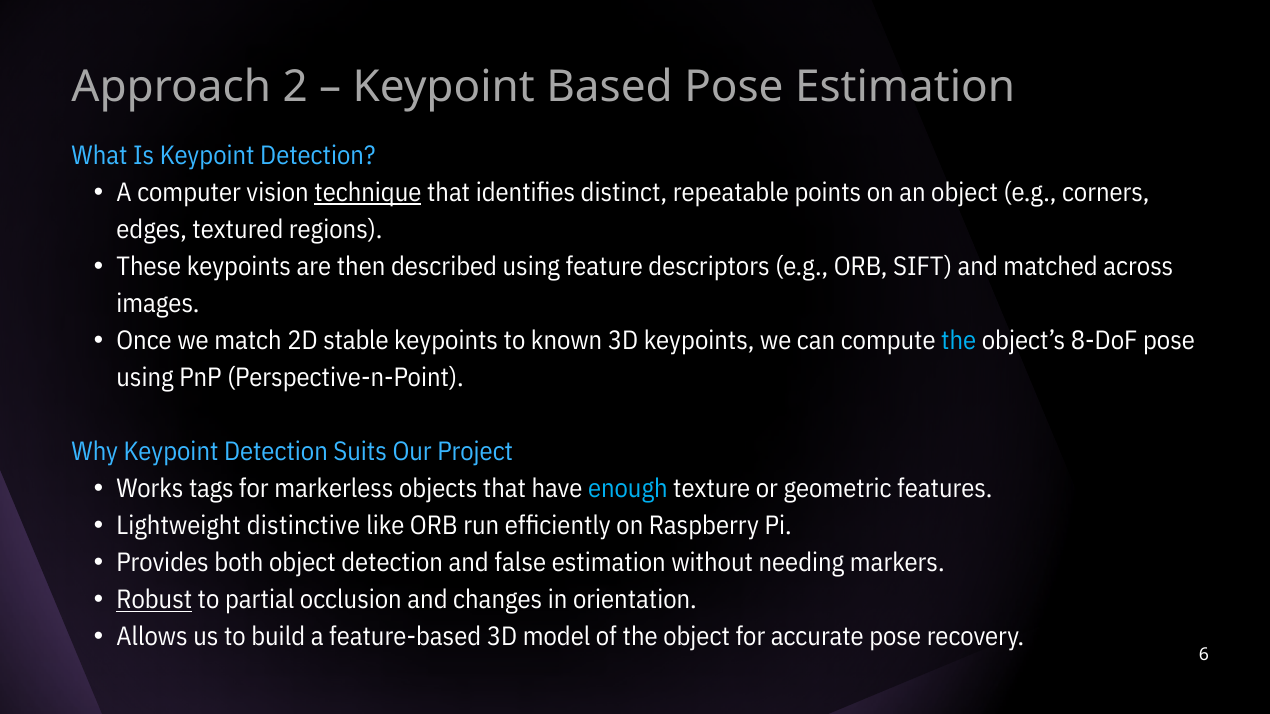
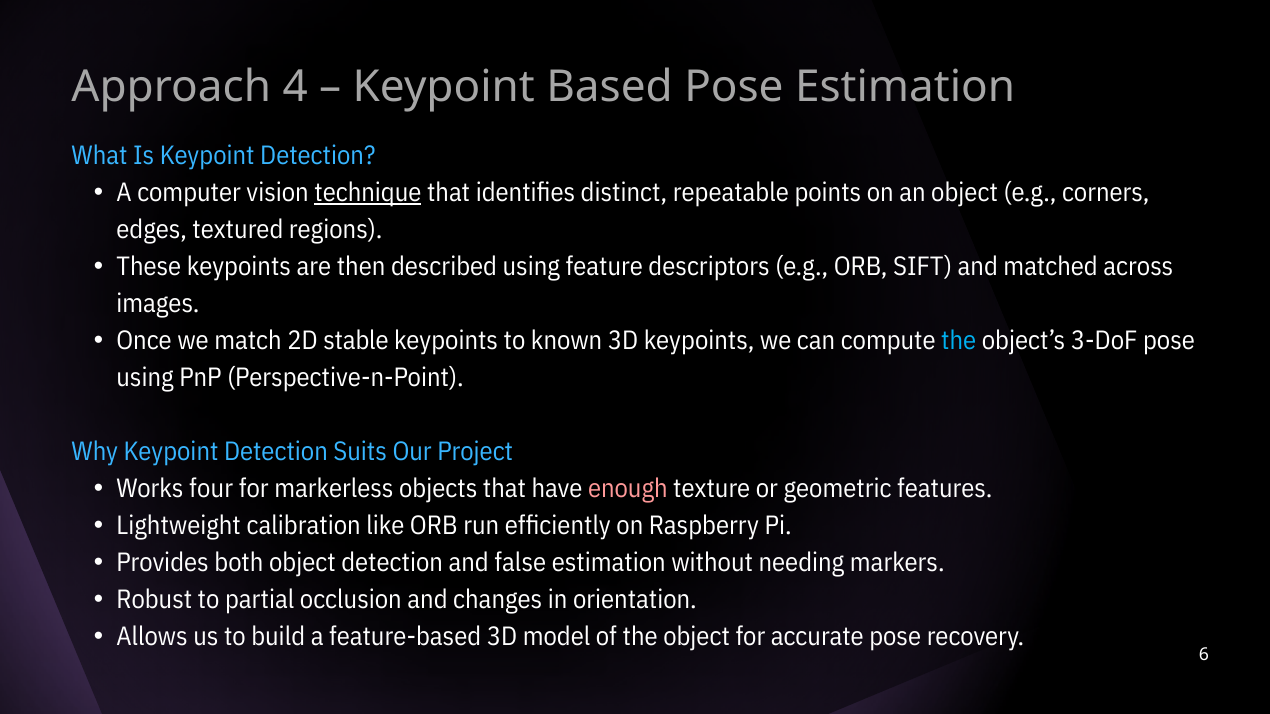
2: 2 -> 4
8-DoF: 8-DoF -> 3-DoF
tags: tags -> four
enough colour: light blue -> pink
distinctive: distinctive -> calibration
Robust underline: present -> none
